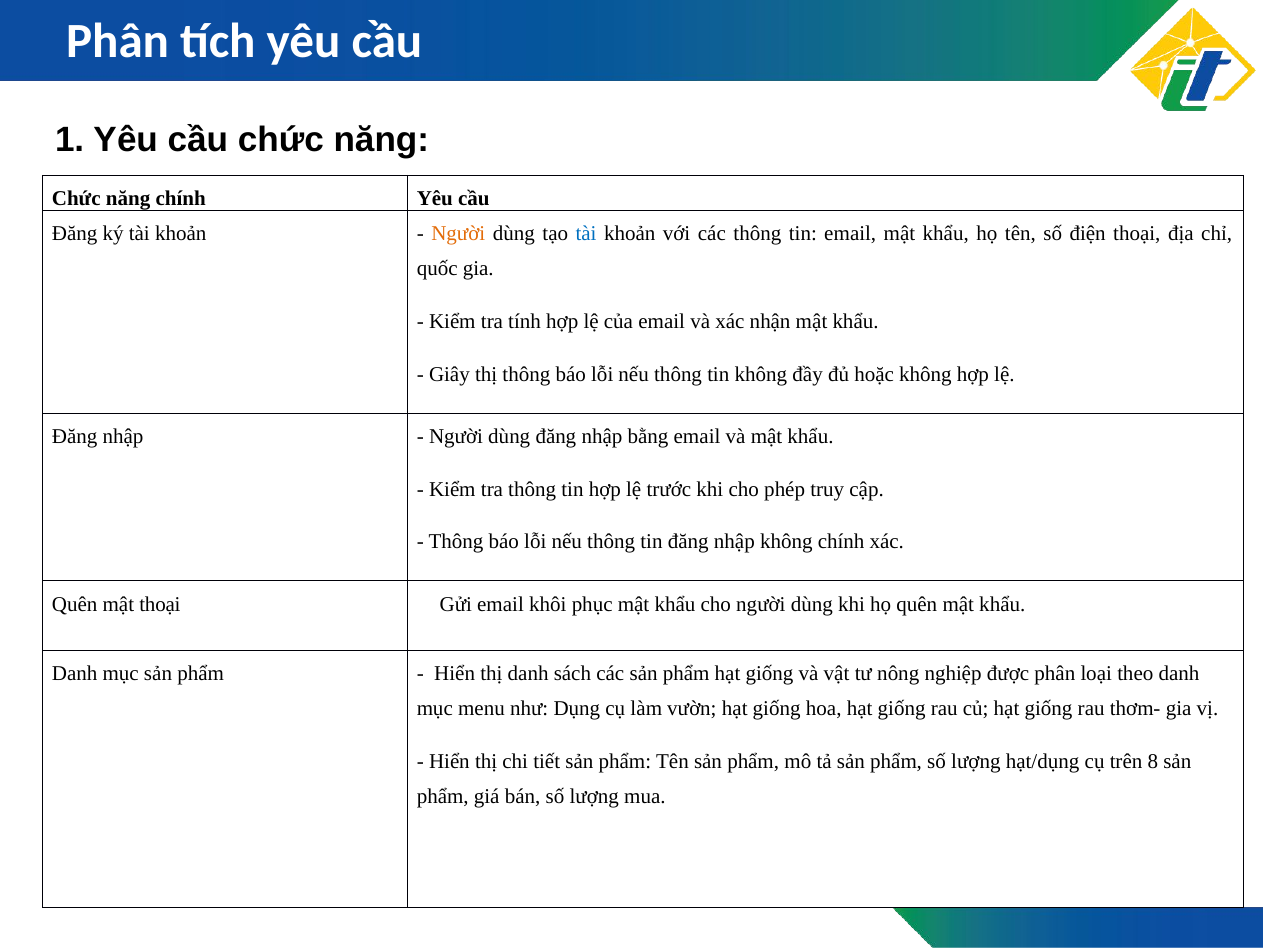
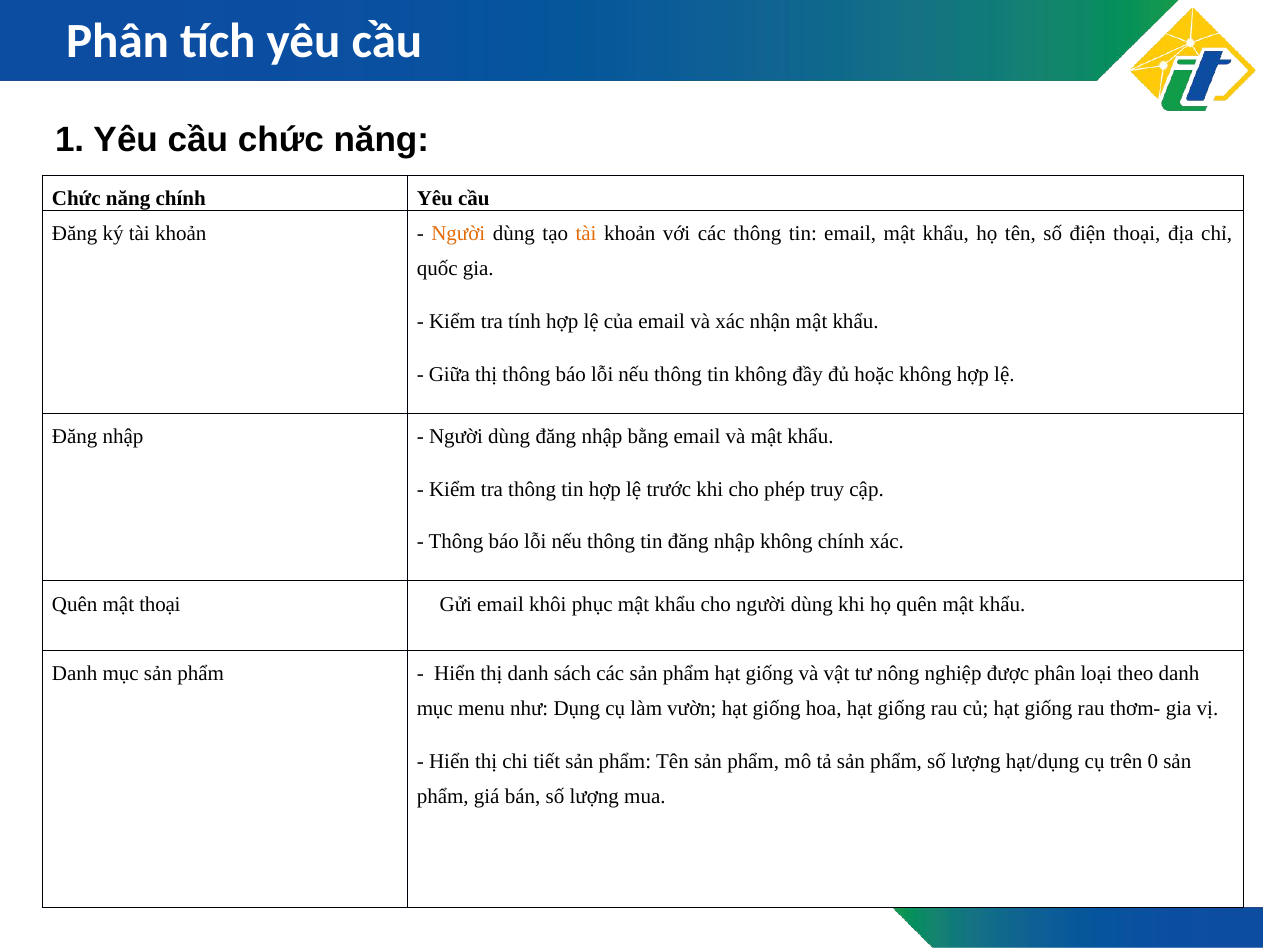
tài at (586, 234) colour: blue -> orange
Giây: Giây -> Giữa
8: 8 -> 0
